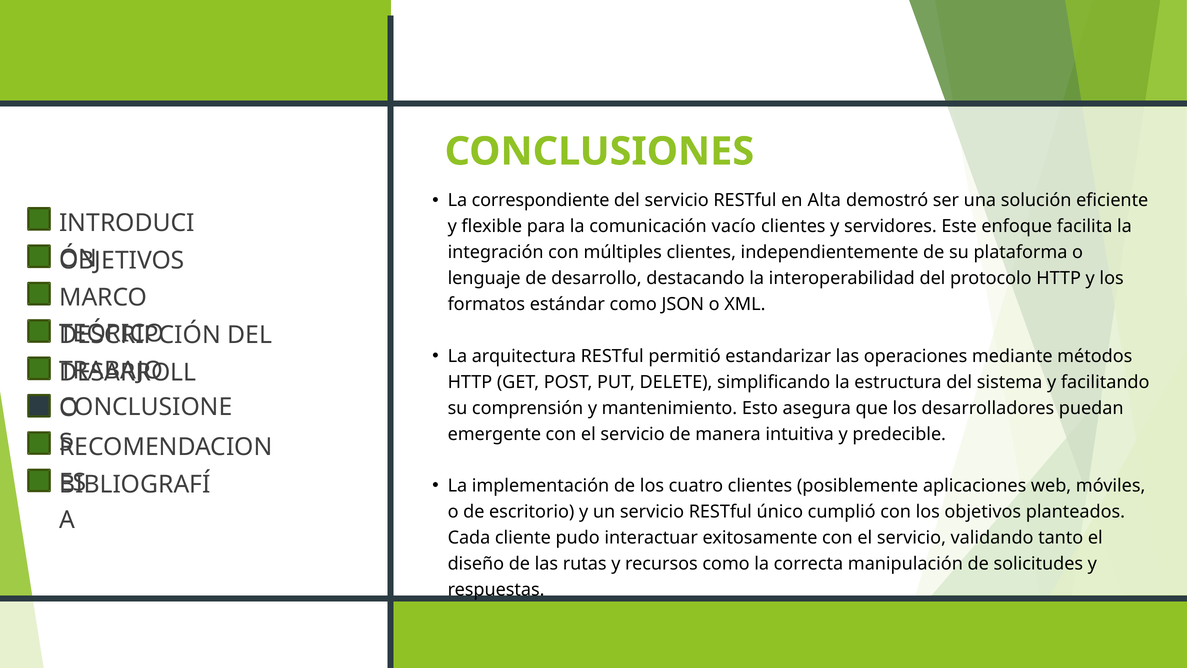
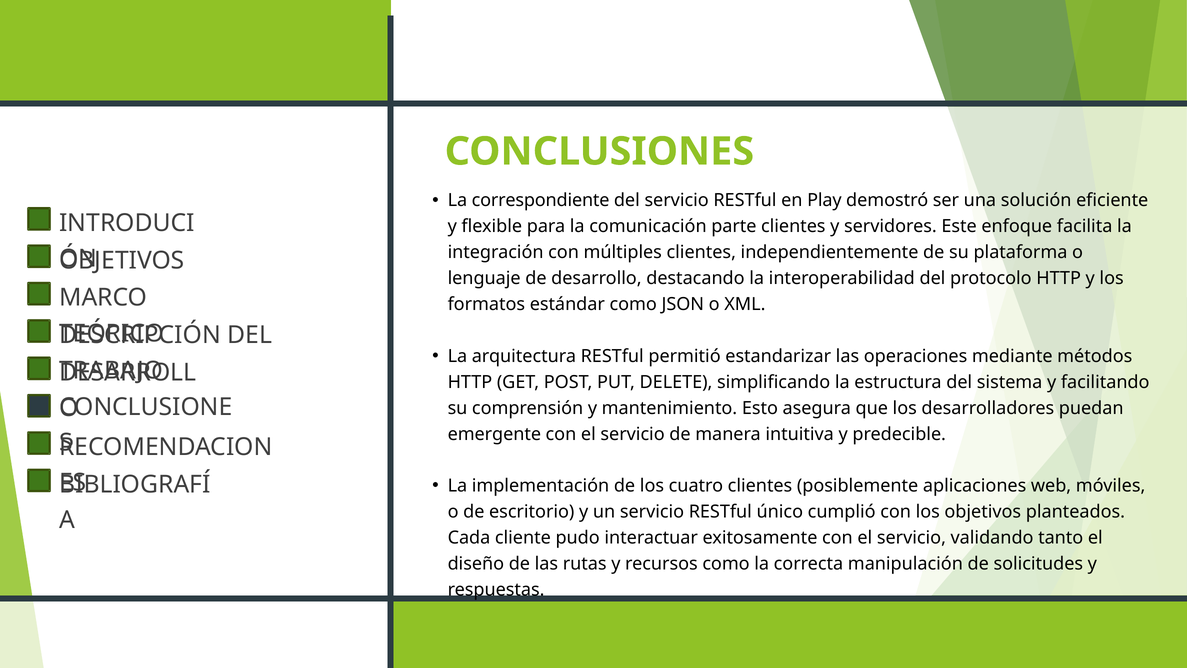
Alta: Alta -> Play
vacío: vacío -> parte
